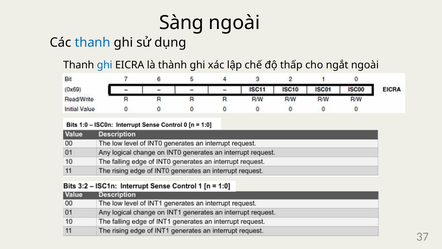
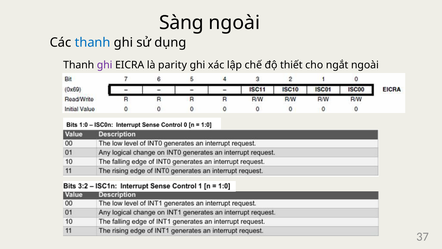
ghi at (105, 65) colour: blue -> purple
thành: thành -> parity
thấp: thấp -> thiết
